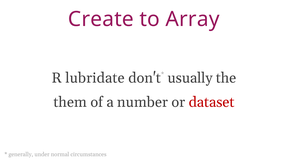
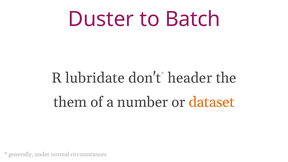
Create: Create -> Duster
Array: Array -> Batch
usually: usually -> header
dataset colour: red -> orange
